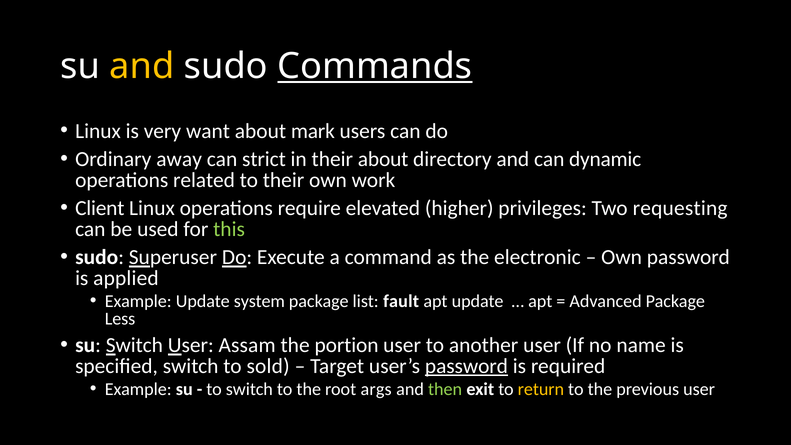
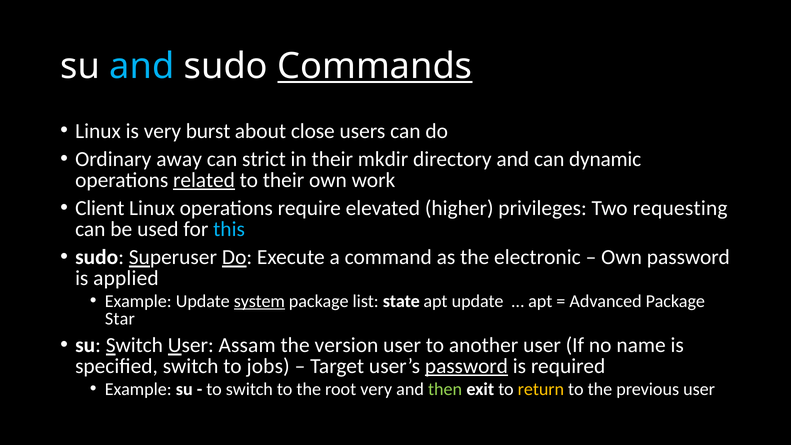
and at (142, 66) colour: yellow -> light blue
want: want -> burst
mark: mark -> close
their about: about -> mkdir
related underline: none -> present
this colour: light green -> light blue
system underline: none -> present
fault: fault -> state
Less: Less -> Star
portion: portion -> version
sold: sold -> jobs
root args: args -> very
